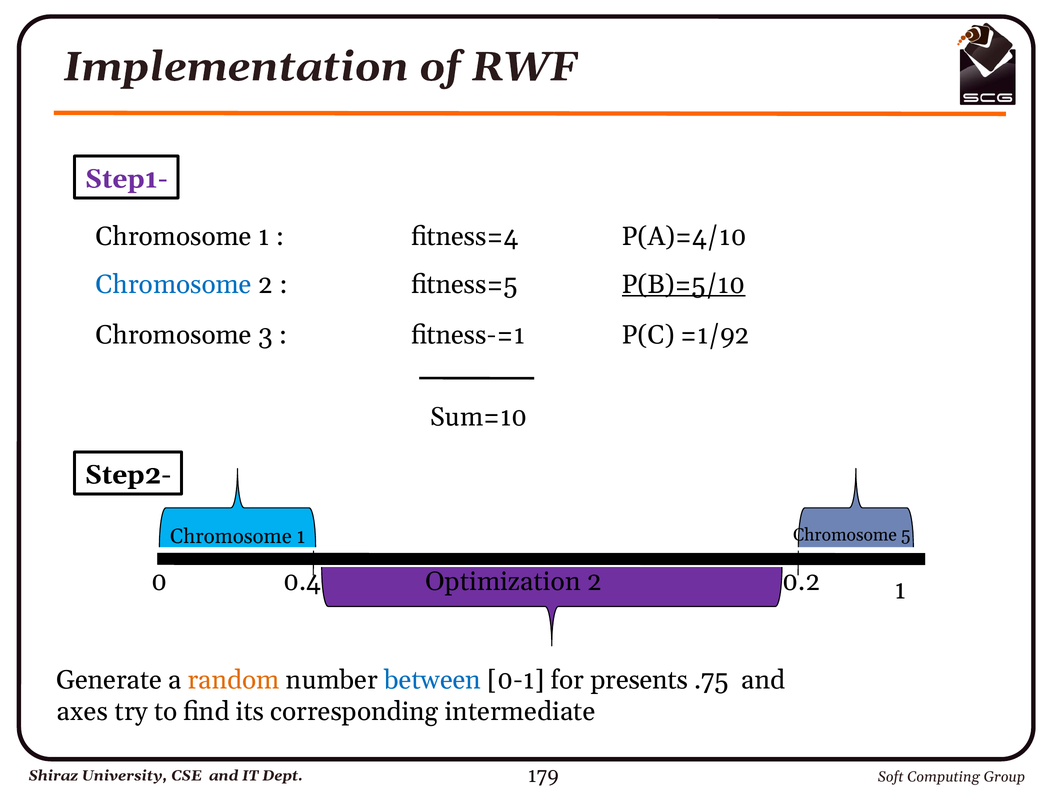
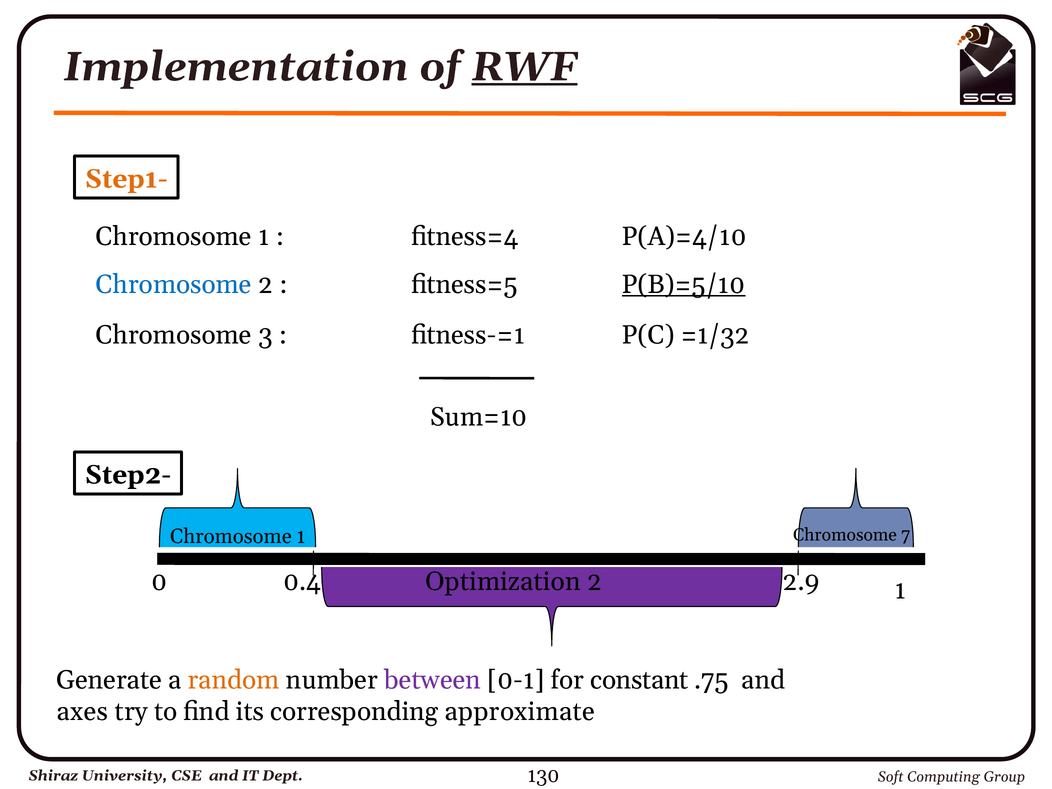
RWF underline: none -> present
Step1- colour: purple -> orange
=1/92: =1/92 -> =1/32
5: 5 -> 7
0.2: 0.2 -> 2.9
between colour: blue -> purple
presents: presents -> constant
intermediate: intermediate -> approximate
179: 179 -> 130
